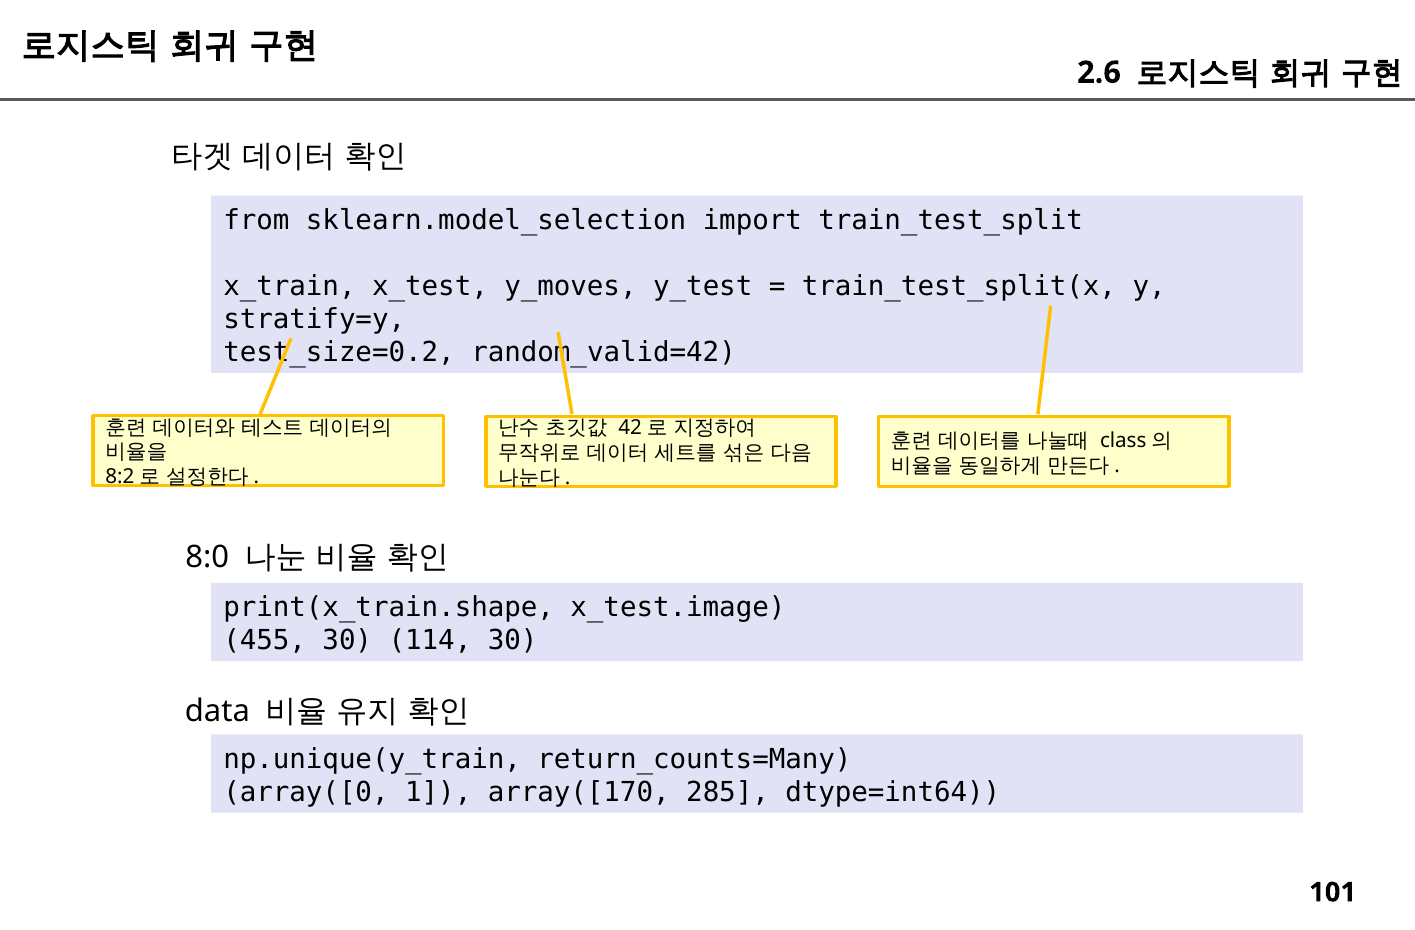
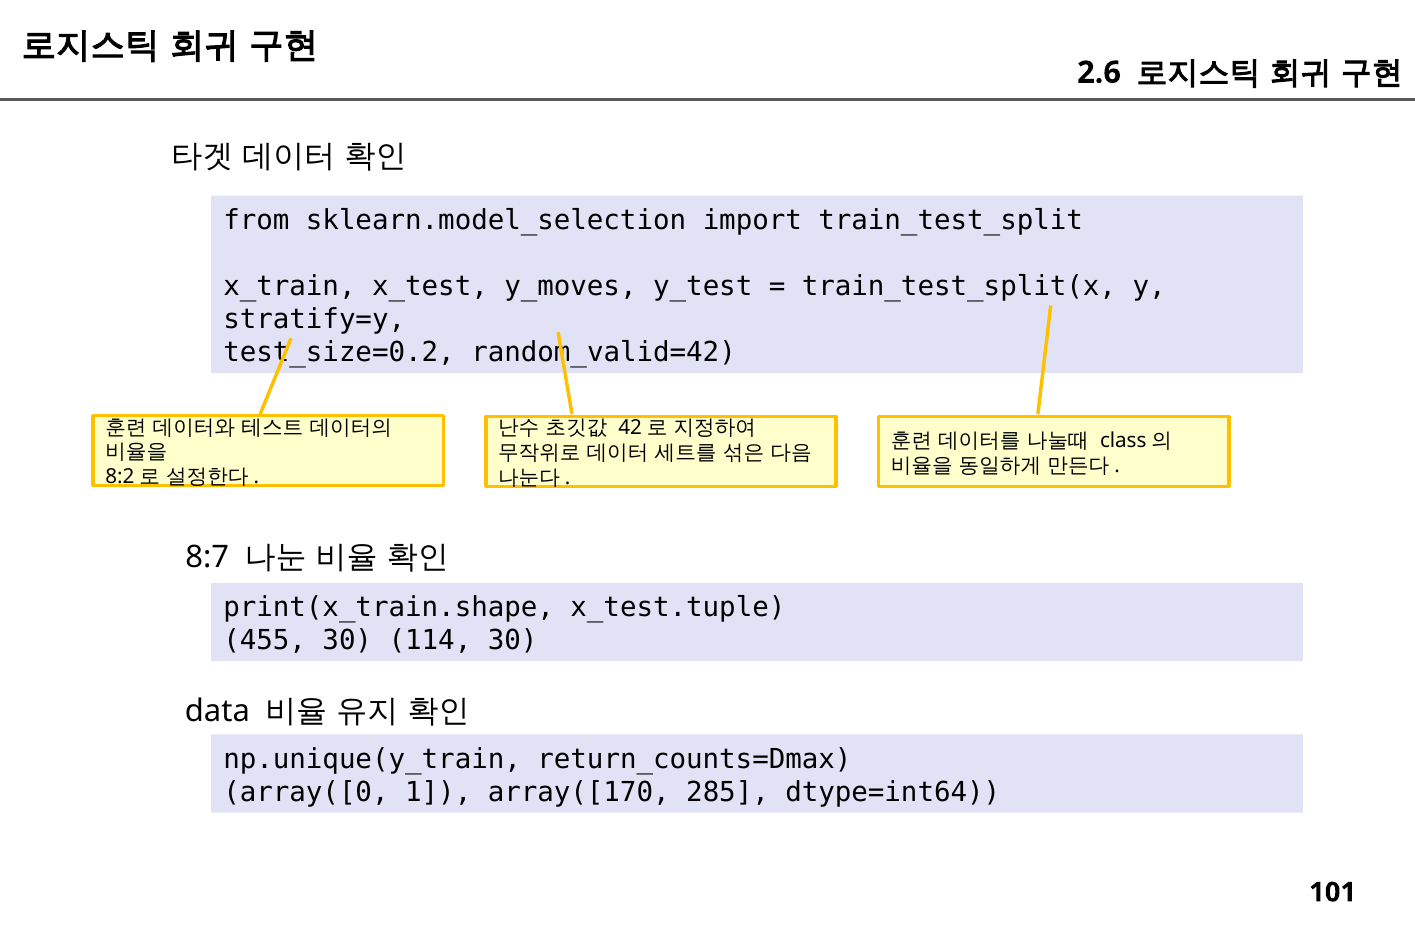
8:0: 8:0 -> 8:7
x_test.image: x_test.image -> x_test.tuple
return_counts=Many: return_counts=Many -> return_counts=Dmax
